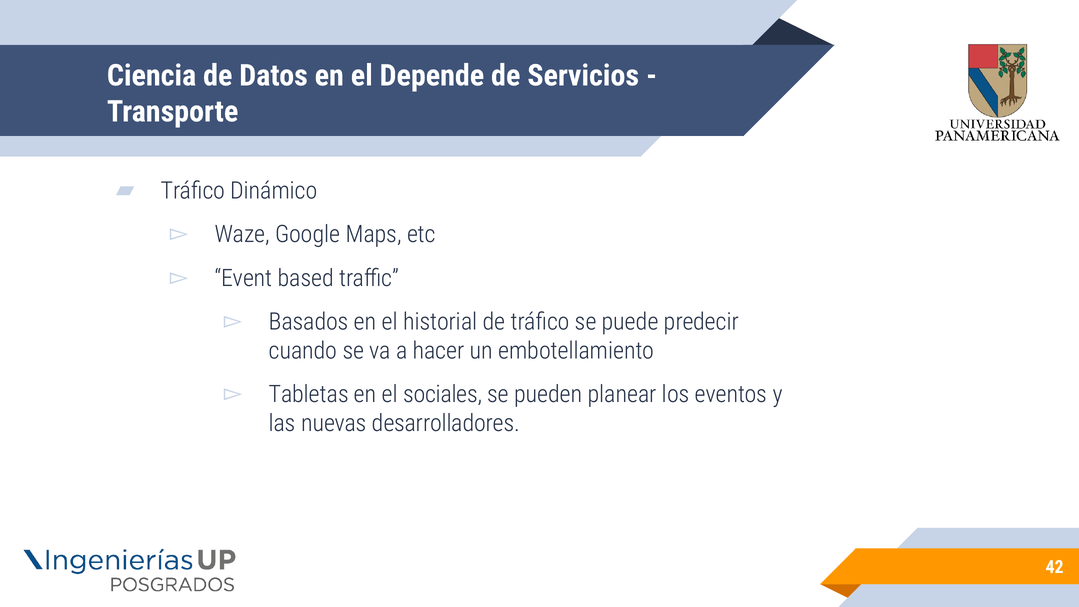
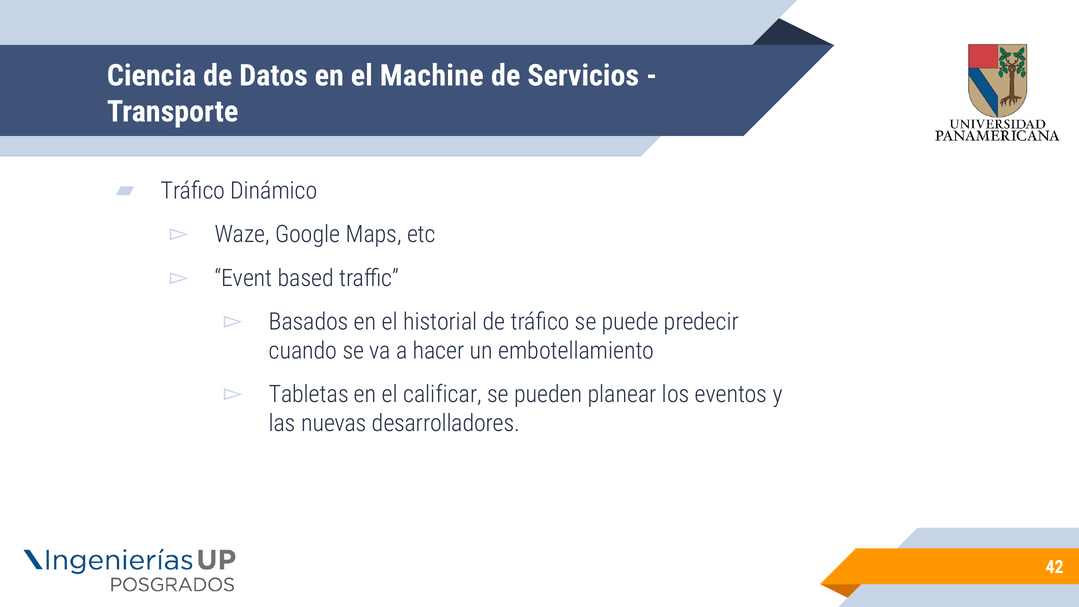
Depende: Depende -> Machine
sociales: sociales -> calificar
